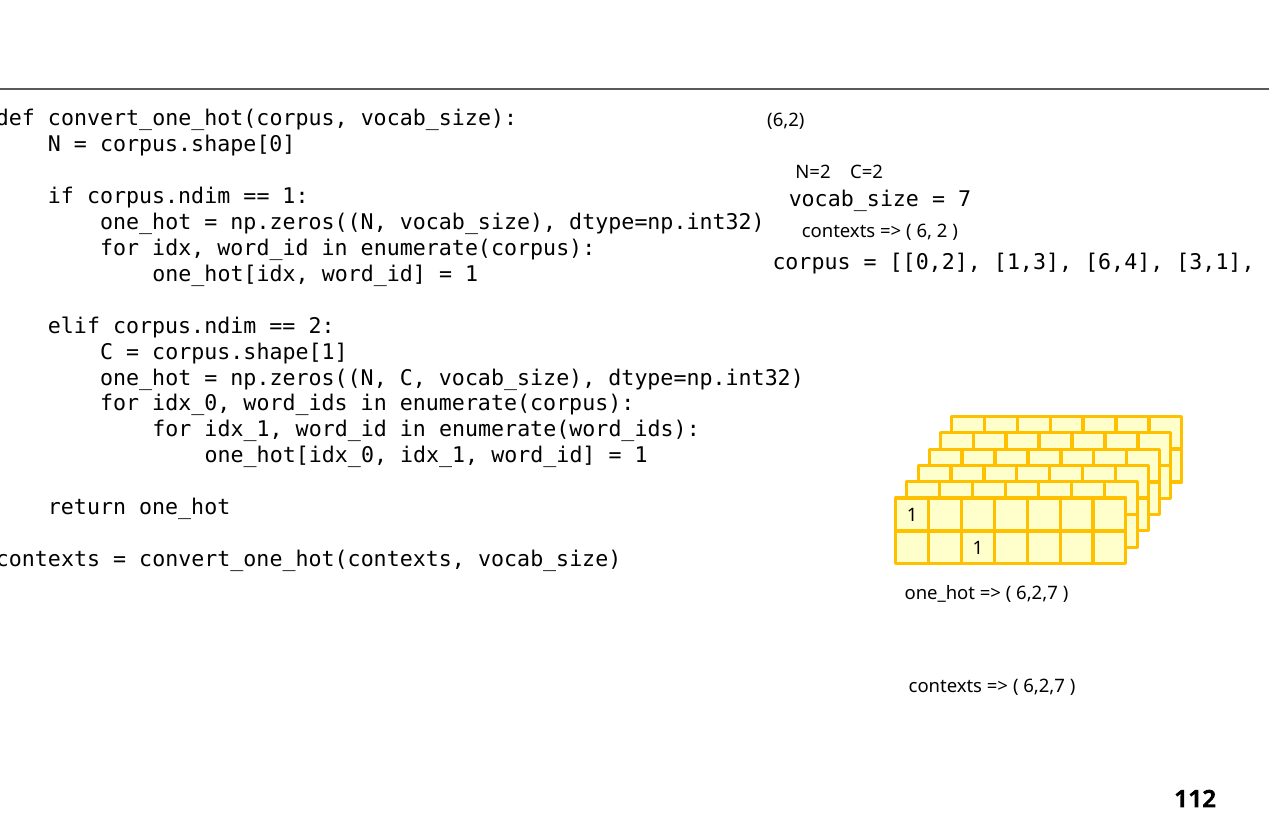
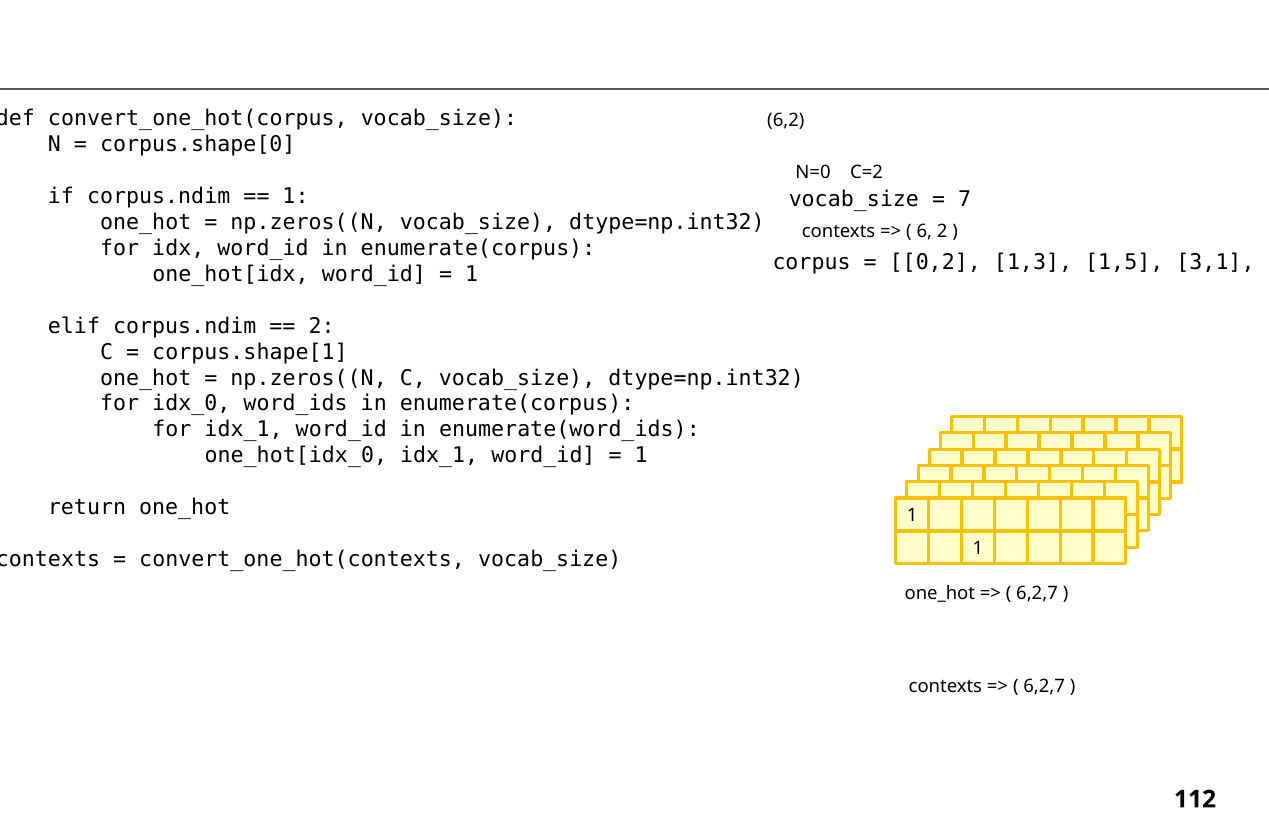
N=2: N=2 -> N=0
6,4: 6,4 -> 1,5
